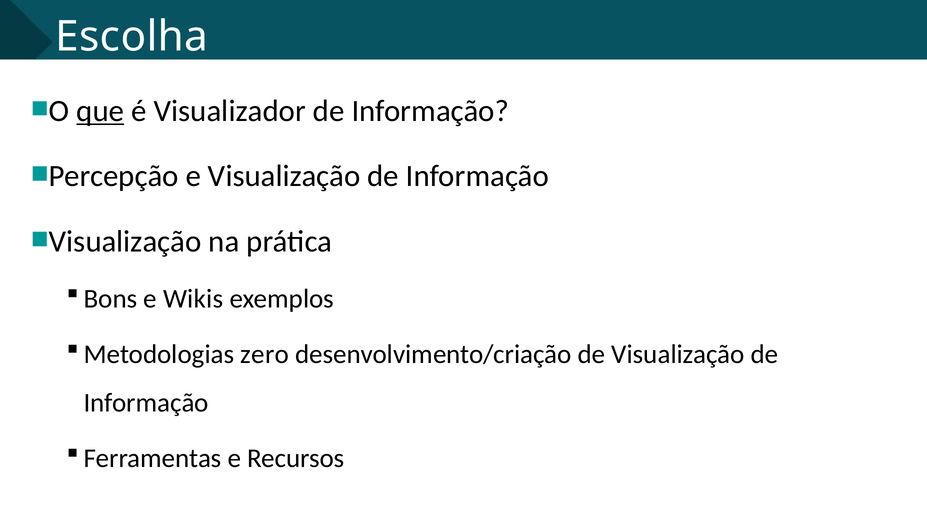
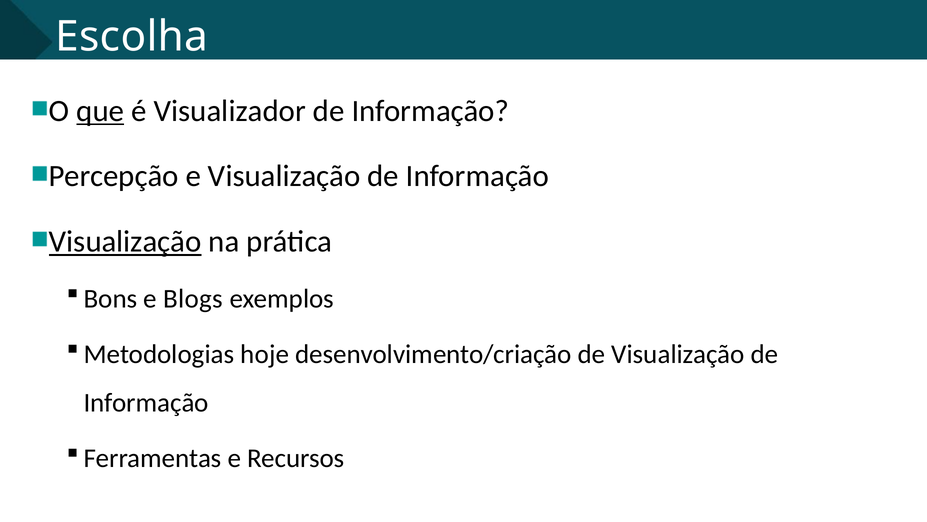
Visualização at (125, 241) underline: none -> present
Wikis: Wikis -> Blogs
zero: zero -> hoje
